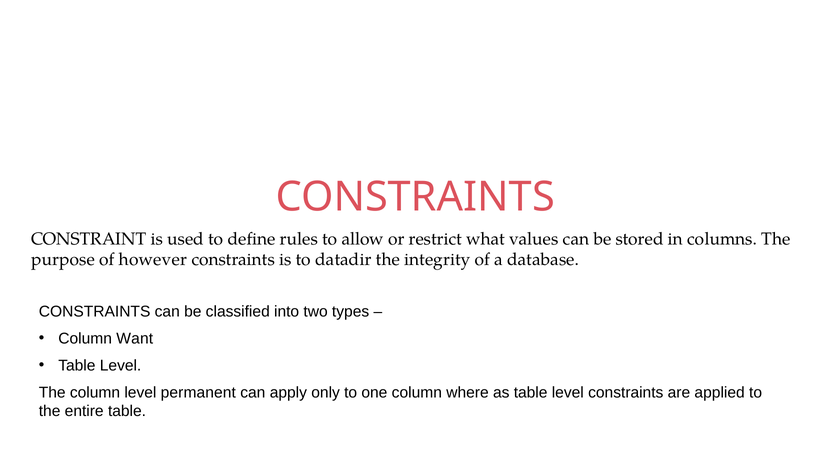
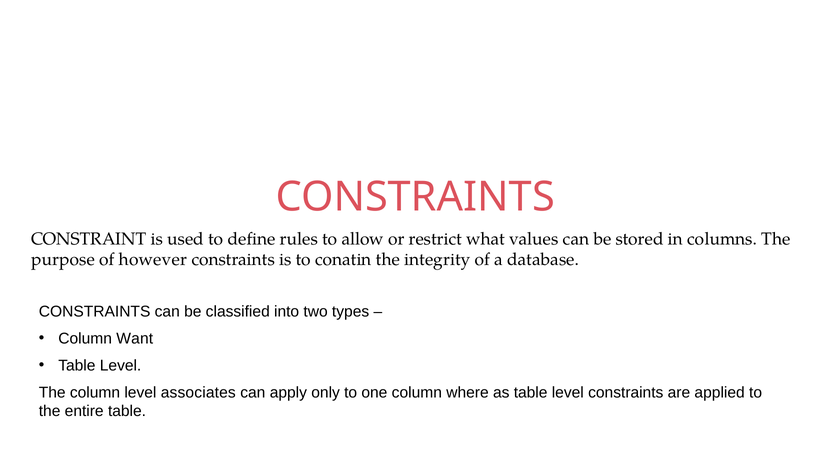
datadir: datadir -> conatin
permanent: permanent -> associates
